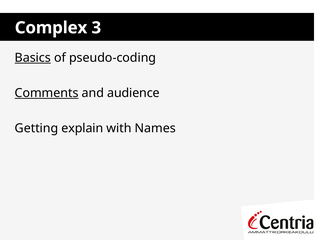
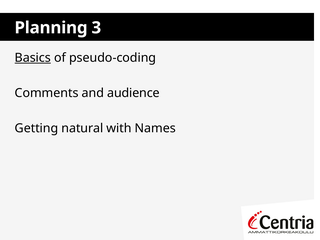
Complex: Complex -> Planning
Comments underline: present -> none
explain: explain -> natural
